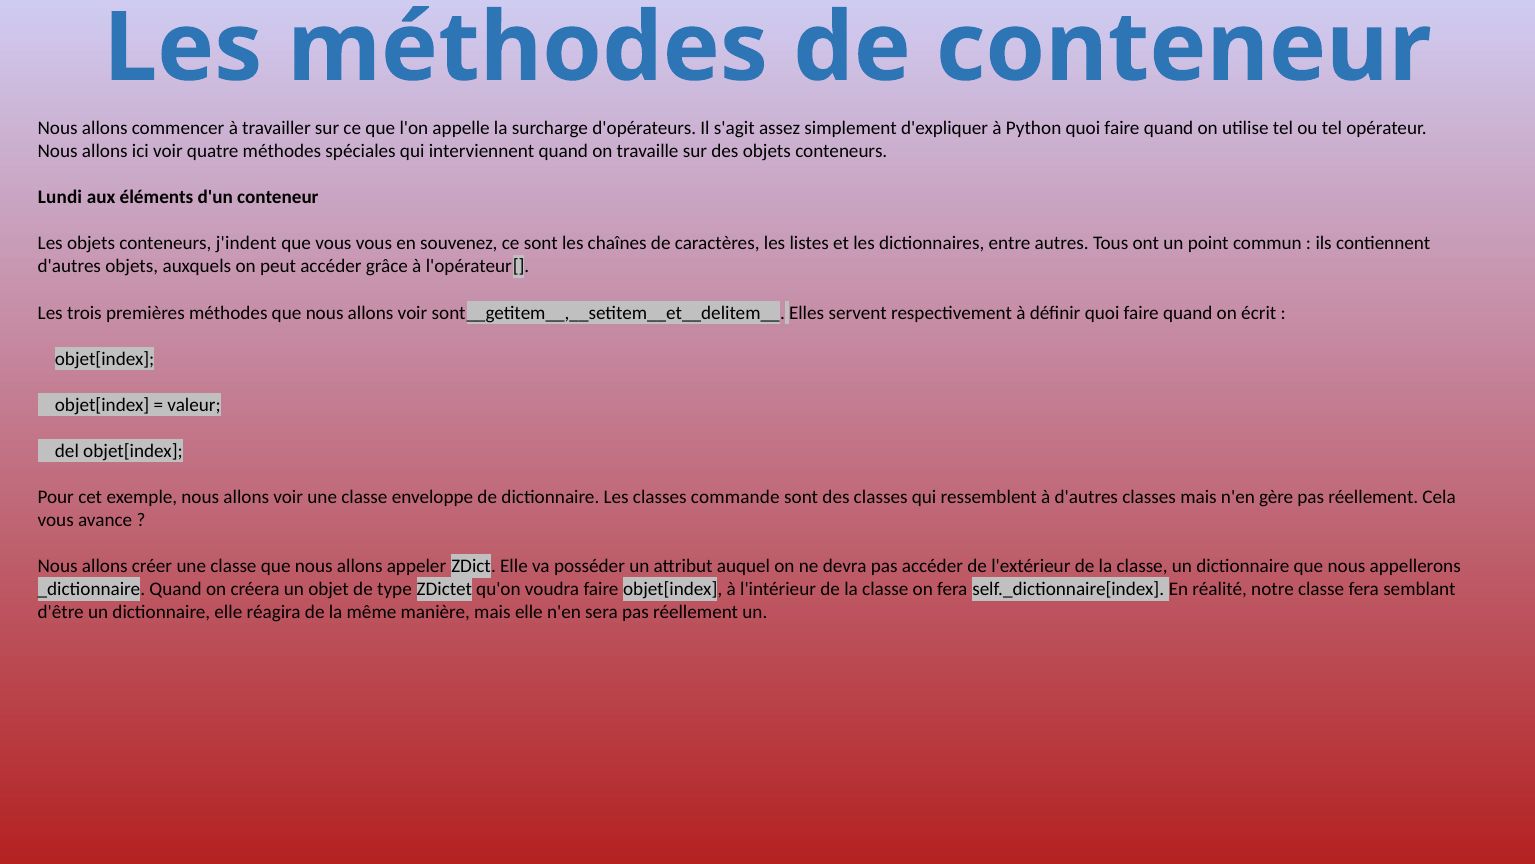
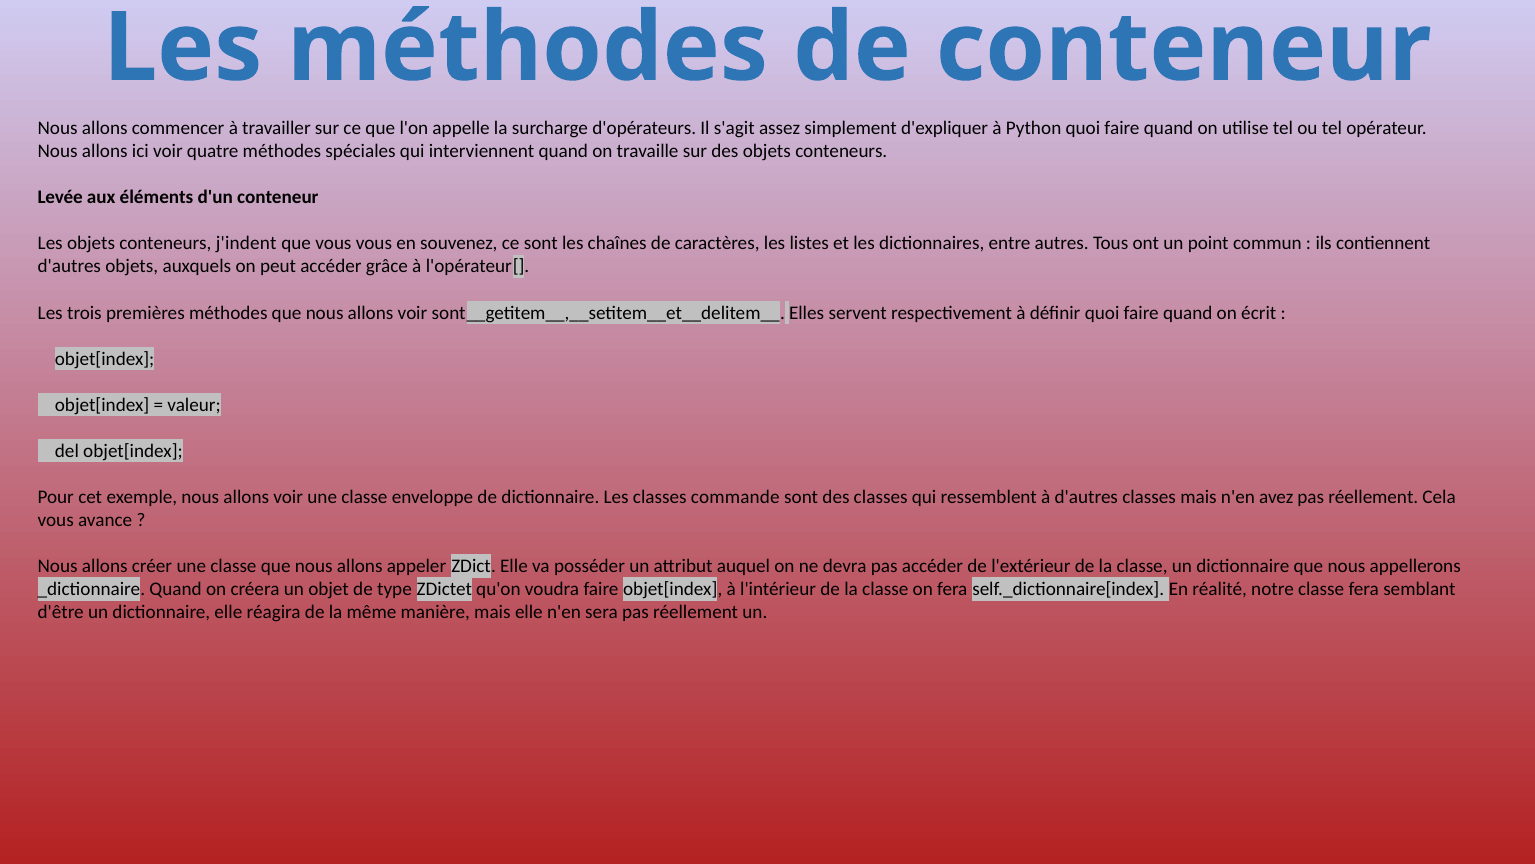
Lundi: Lundi -> Levée
gère: gère -> avez
